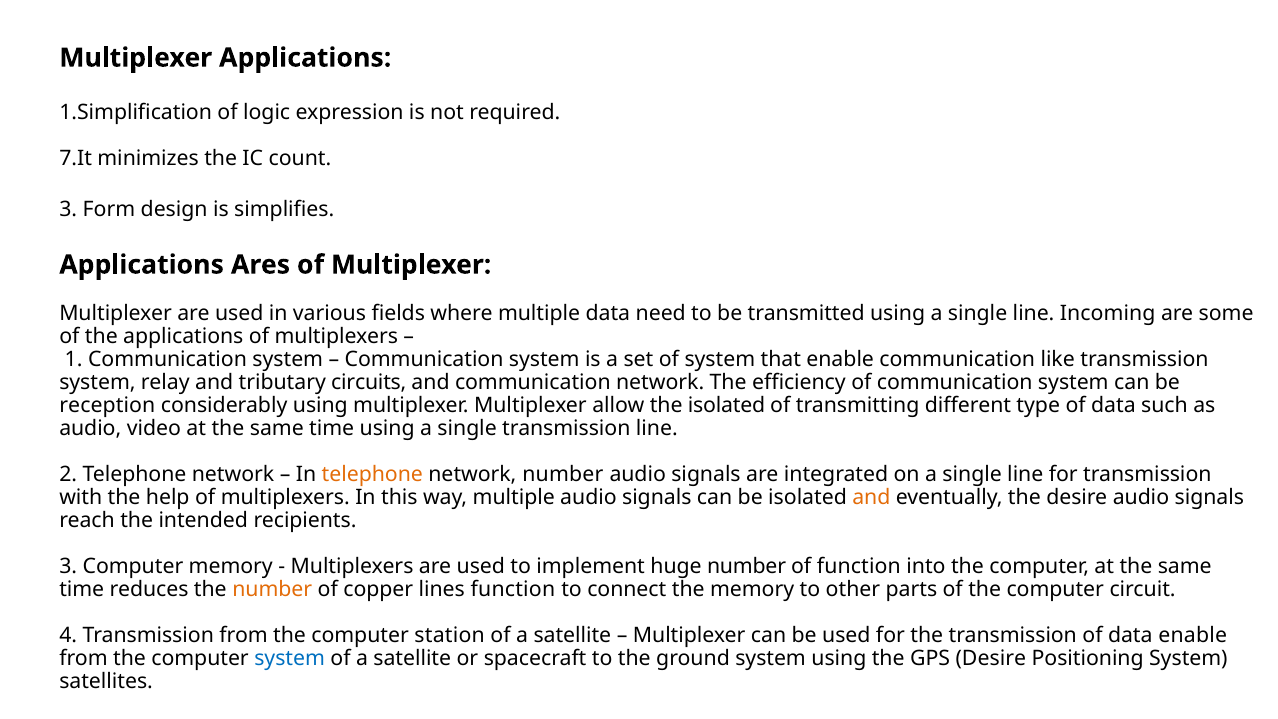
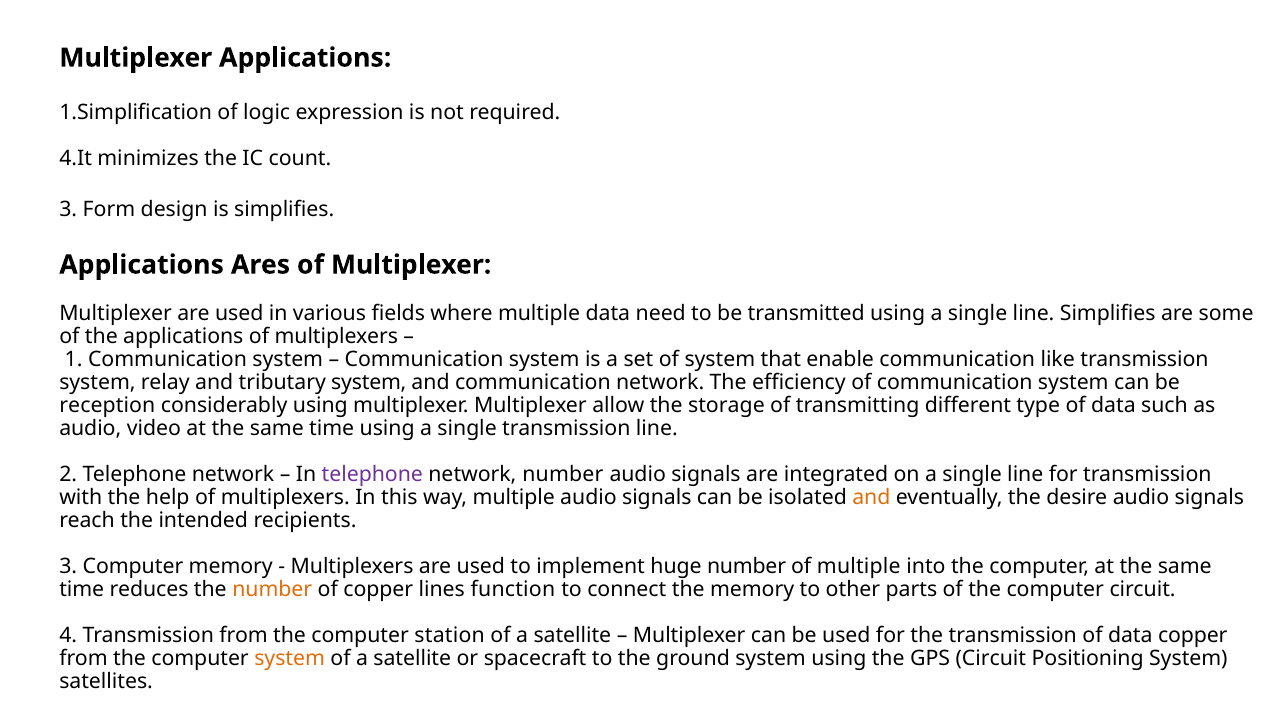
7.It: 7.It -> 4.It
line Incoming: Incoming -> Simplifies
tributary circuits: circuits -> system
the isolated: isolated -> storage
telephone at (372, 474) colour: orange -> purple
of function: function -> multiple
data enable: enable -> copper
system at (290, 658) colour: blue -> orange
GPS Desire: Desire -> Circuit
